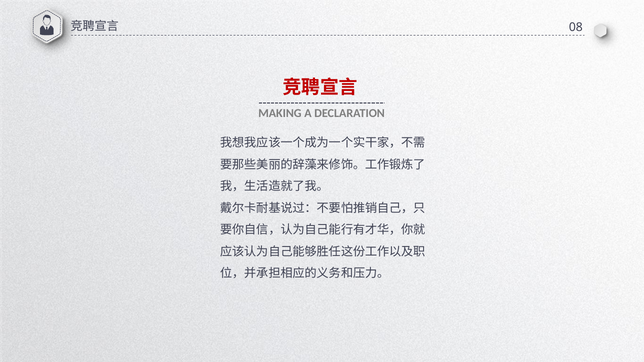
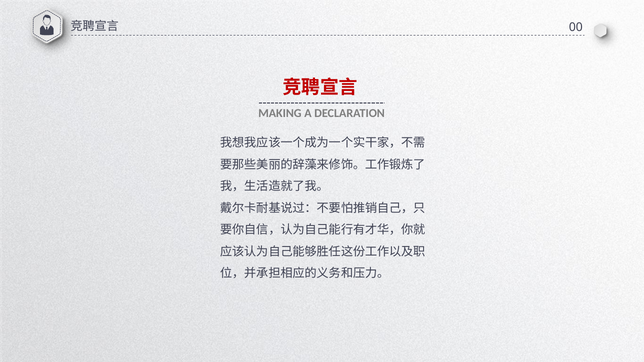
08: 08 -> 00
